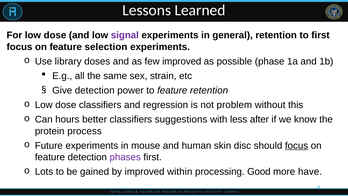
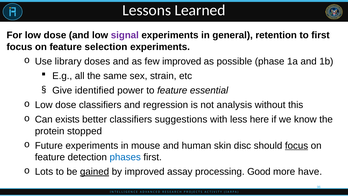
Give detection: detection -> identified
feature retention: retention -> essential
problem: problem -> analysis
hours: hours -> exists
after: after -> here
process: process -> stopped
phases colour: purple -> blue
gained underline: none -> present
within: within -> assay
